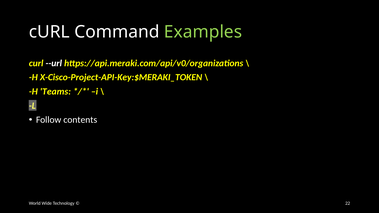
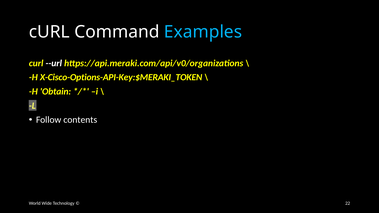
Examples colour: light green -> light blue
X-Cisco-Project-API-Key:$MERAKI_TOKEN: X-Cisco-Project-API-Key:$MERAKI_TOKEN -> X-Cisco-Options-API-Key:$MERAKI_TOKEN
Teams: Teams -> Obtain
